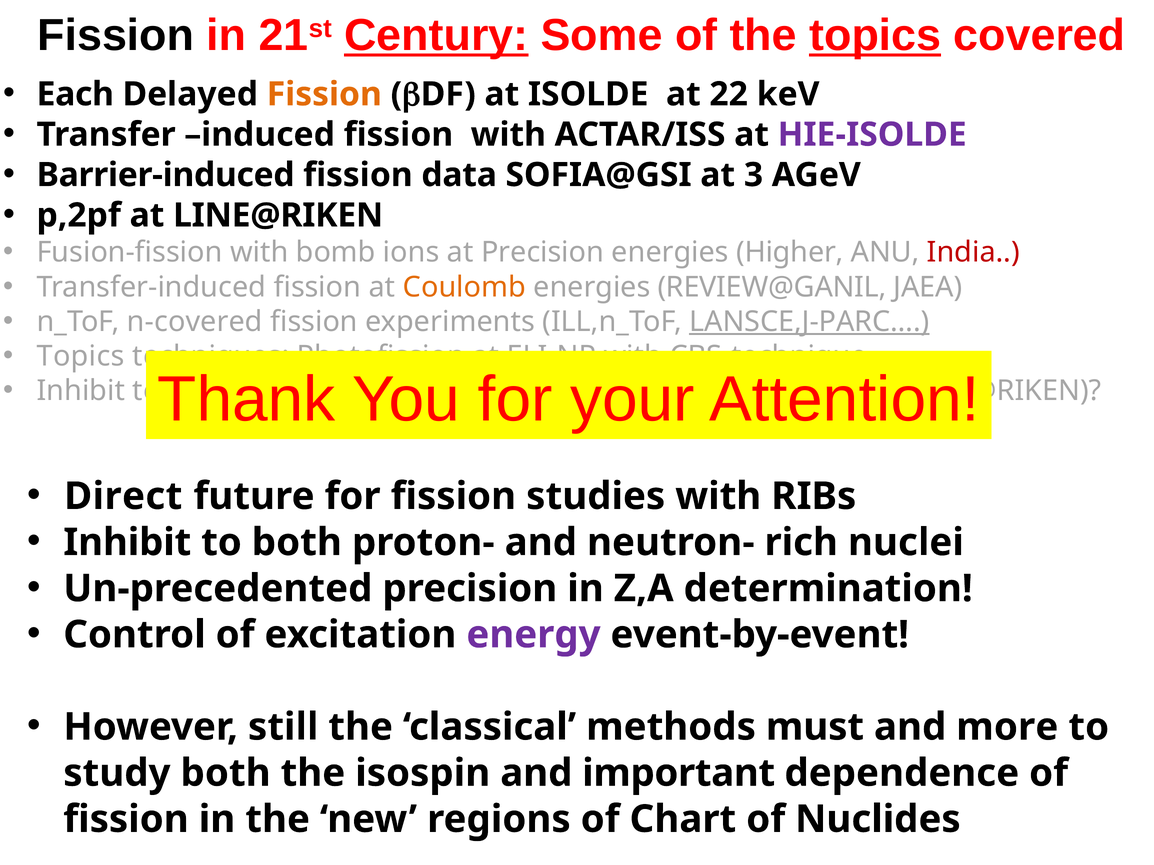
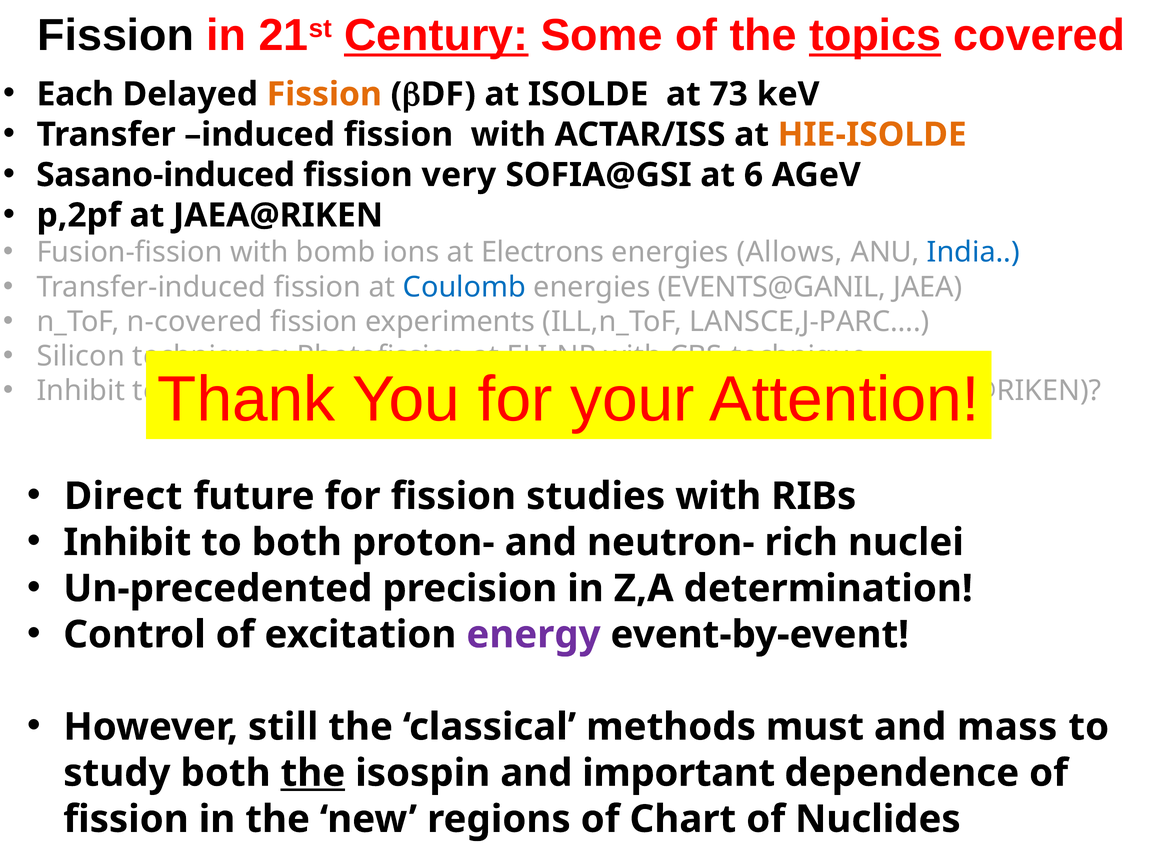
22: 22 -> 73
HIE-ISOLDE colour: purple -> orange
Barrier-induced: Barrier-induced -> Sasano-induced
data: data -> very
3: 3 -> 6
LINE@RIKEN: LINE@RIKEN -> JAEA@RIKEN
at Precision: Precision -> Electrons
Higher: Higher -> Allows
India colour: red -> blue
Coulomb colour: orange -> blue
REVIEW@GANIL: REVIEW@GANIL -> EVENTS@GANIL
LANSCE,J-PARC… underline: present -> none
Topics at (81, 356): Topics -> Silicon
more: more -> mass
the at (313, 774) underline: none -> present
